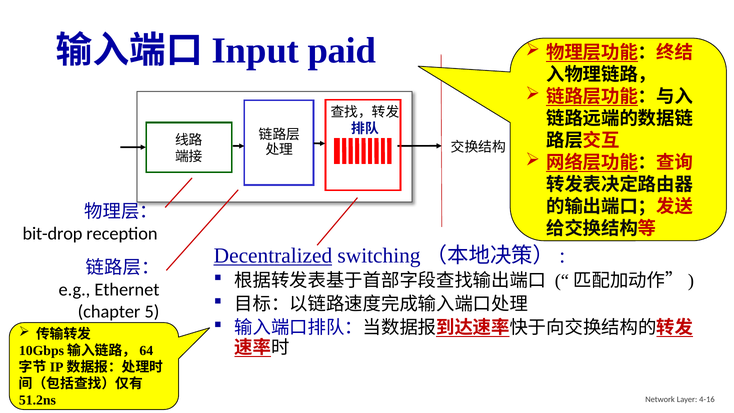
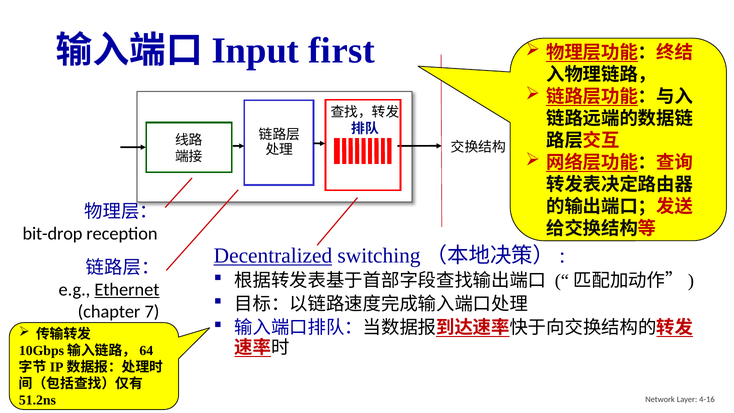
paid: paid -> first
Ethernet underline: none -> present
5: 5 -> 7
